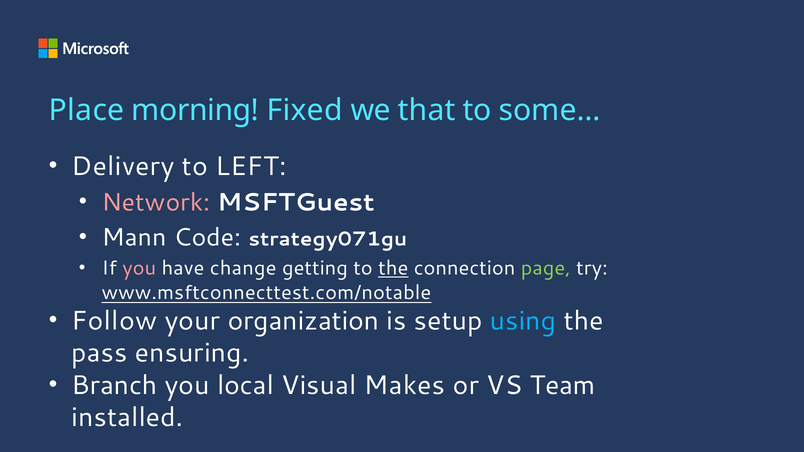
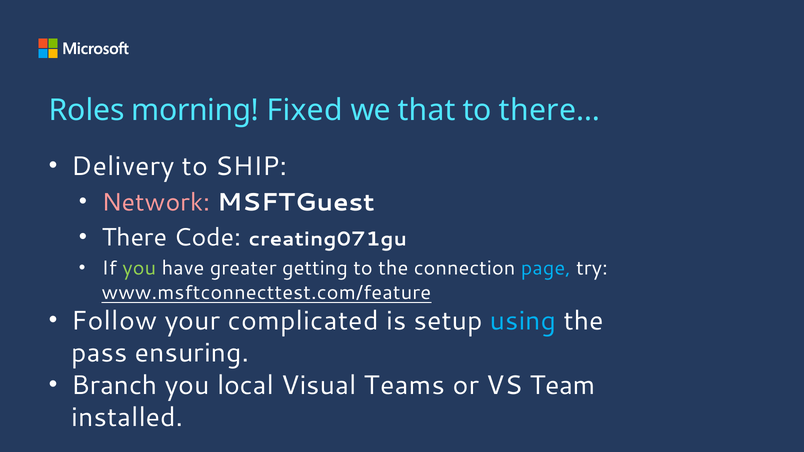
Place: Place -> Roles
some…: some… -> there…
LEFT: LEFT -> SHIP
Mann: Mann -> There
strategy071gu: strategy071gu -> creating071gu
you at (139, 268) colour: pink -> light green
change: change -> greater
the at (393, 268) underline: present -> none
page colour: light green -> light blue
www.msftconnecttest.com/notable: www.msftconnecttest.com/notable -> www.msftconnecttest.com/feature
organization: organization -> complicated
Makes: Makes -> Teams
